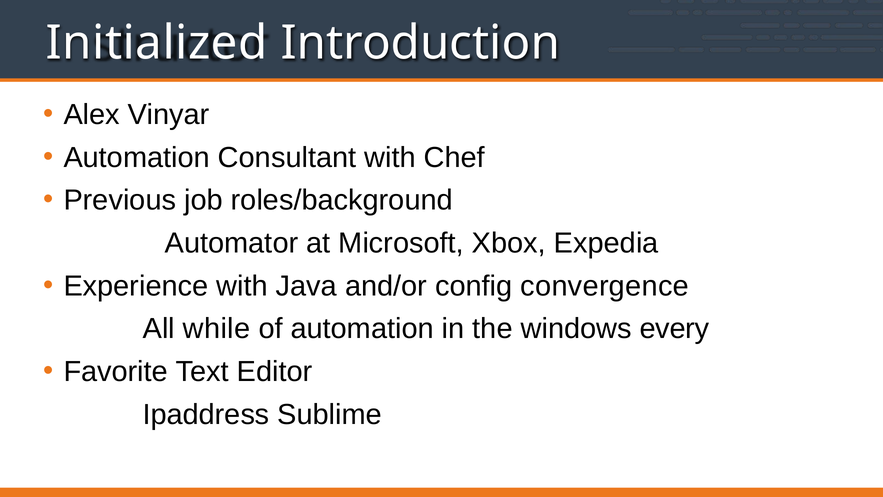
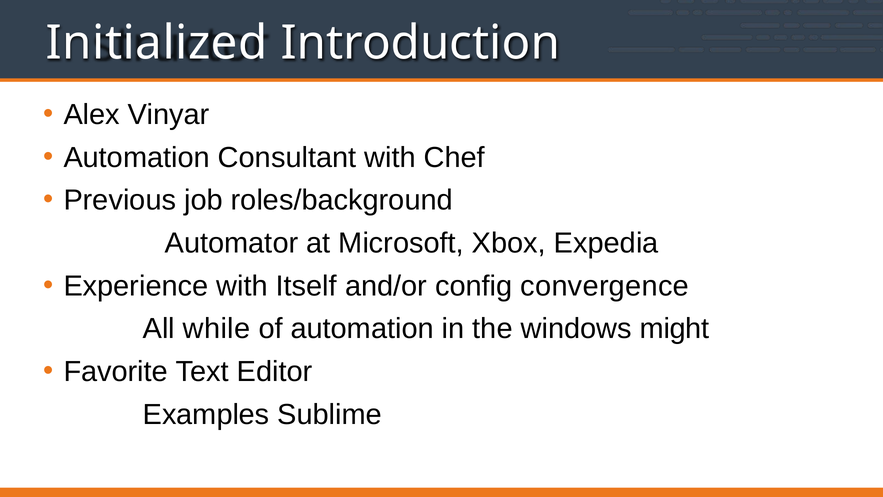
Java: Java -> Itself
every: every -> might
Ipaddress: Ipaddress -> Examples
